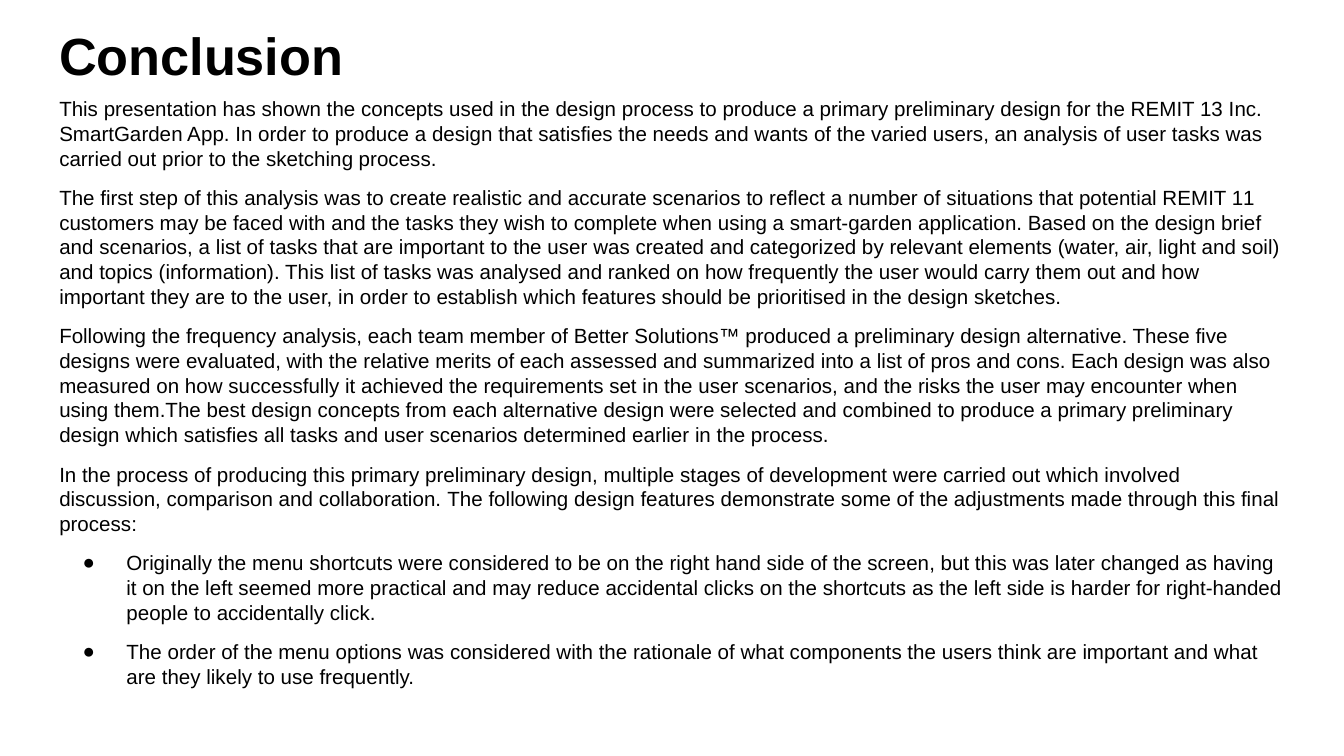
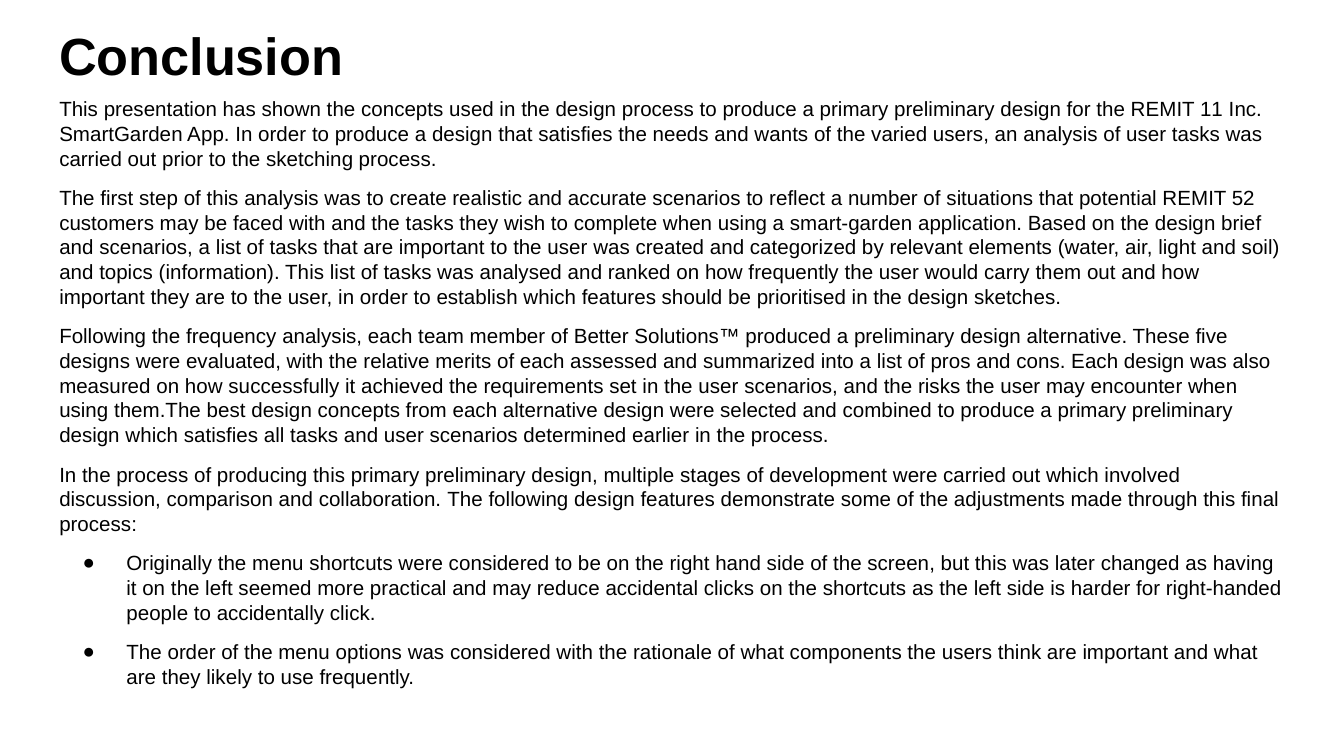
13: 13 -> 11
11: 11 -> 52
